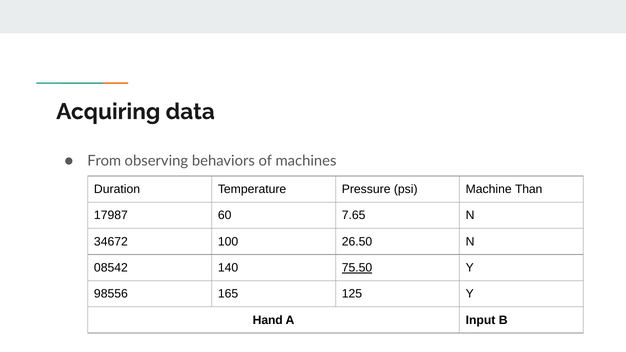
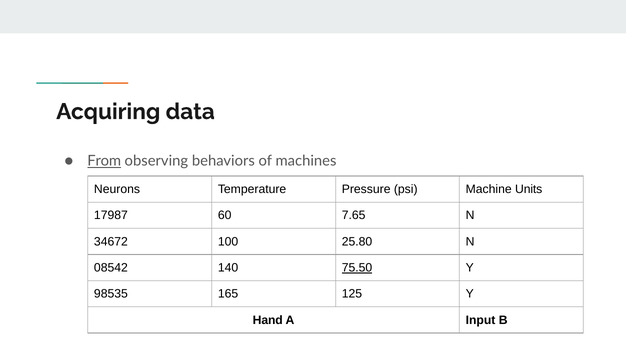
From underline: none -> present
Duration: Duration -> Neurons
Than: Than -> Units
26.50: 26.50 -> 25.80
98556: 98556 -> 98535
